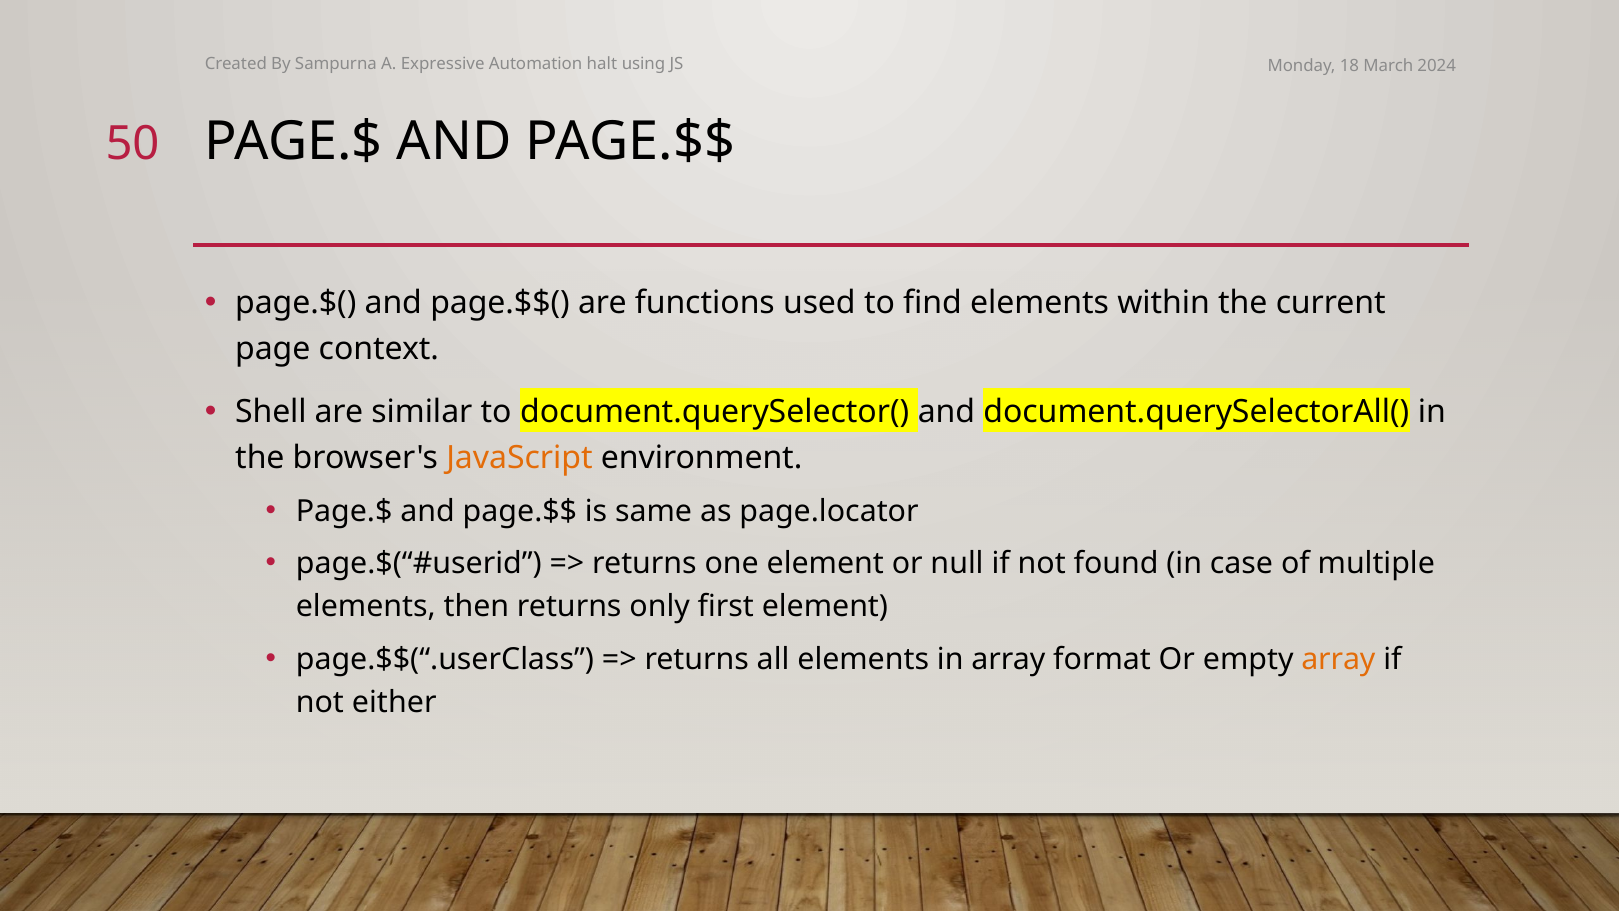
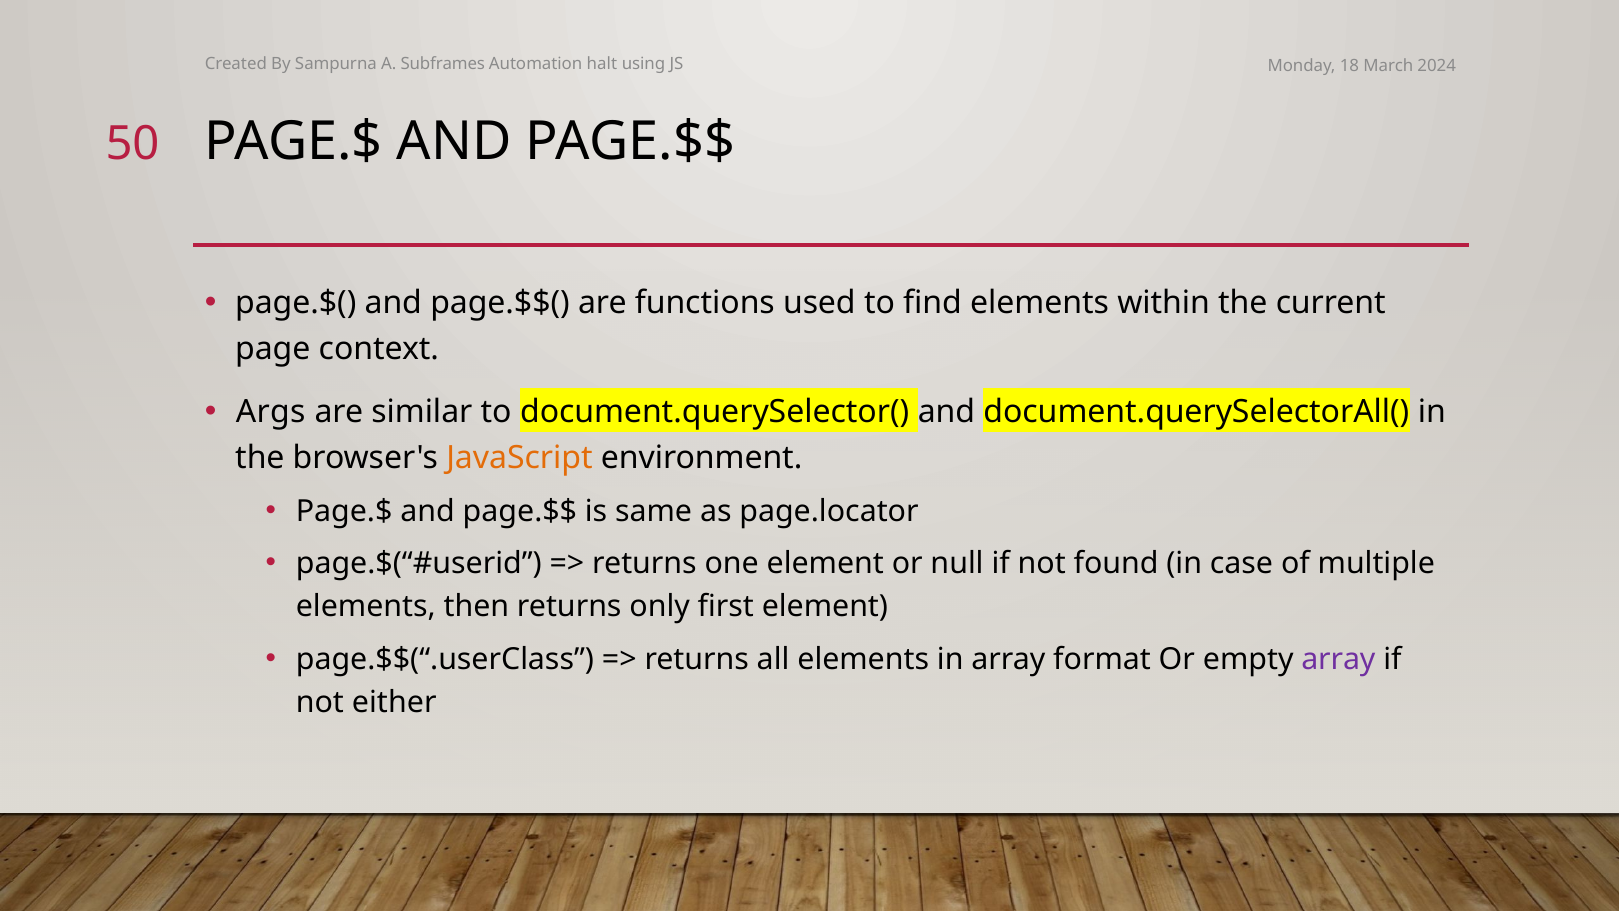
Expressive: Expressive -> Subframes
Shell: Shell -> Args
array at (1338, 659) colour: orange -> purple
